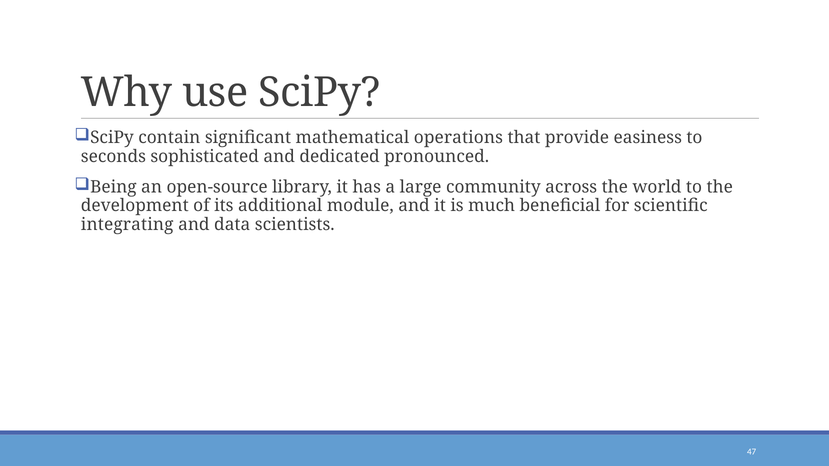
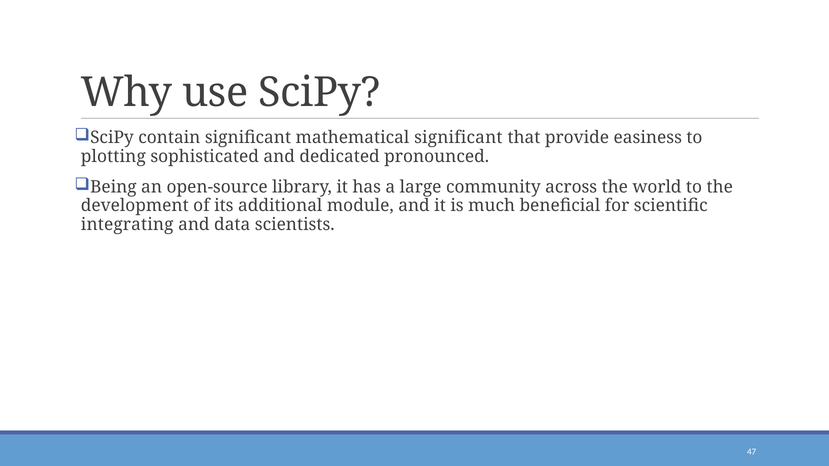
mathematical operations: operations -> significant
seconds: seconds -> plotting
